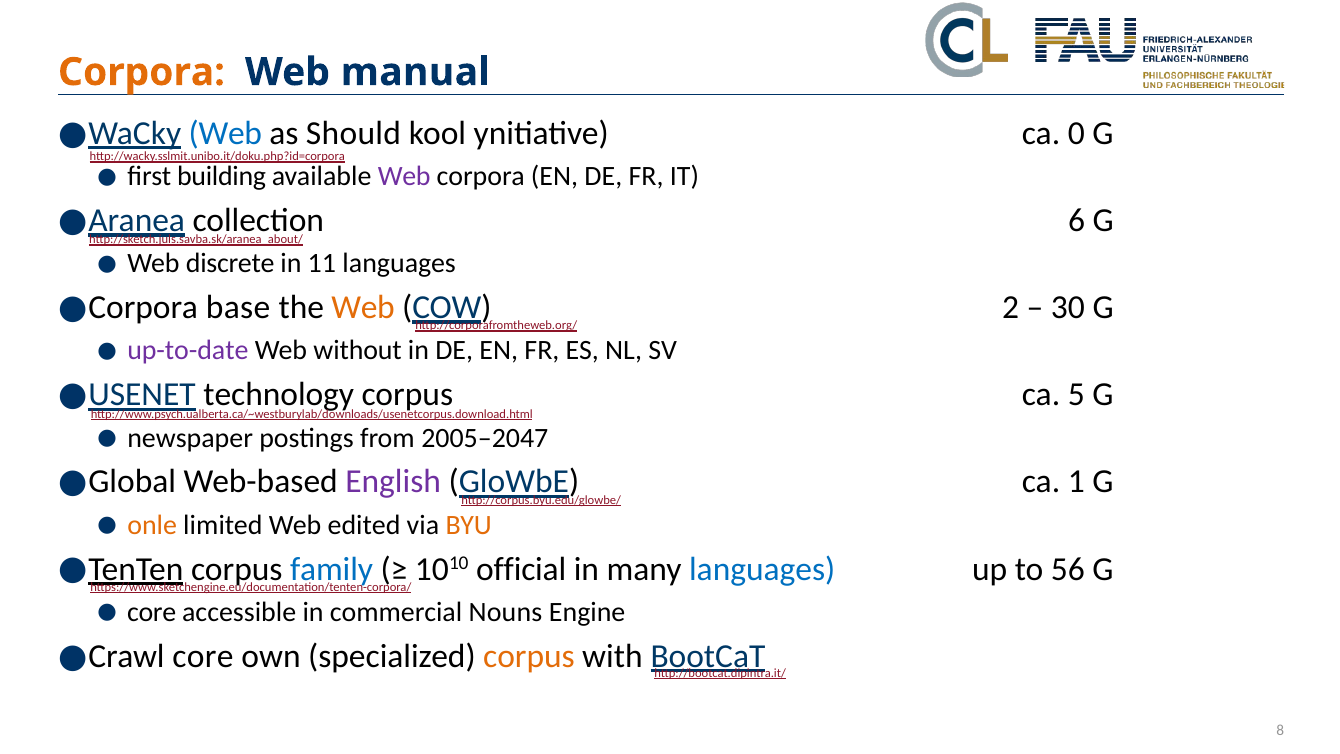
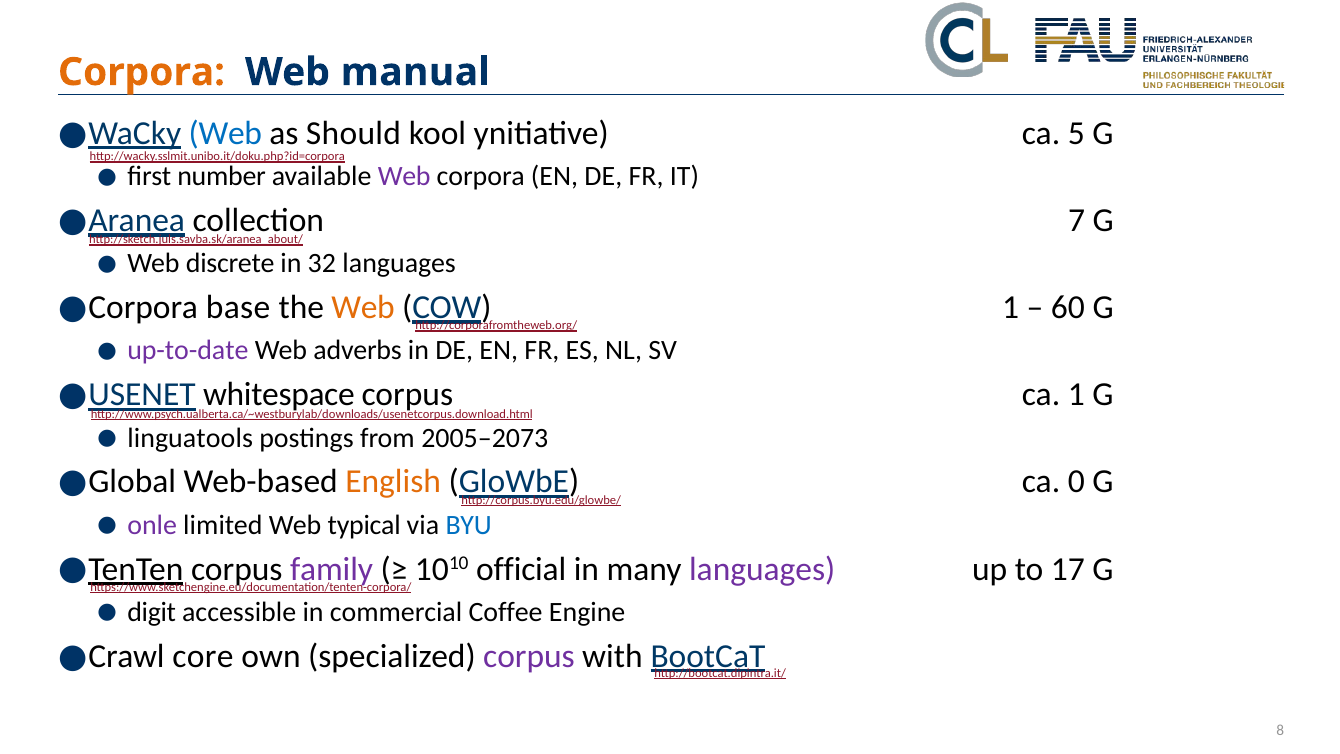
0: 0 -> 5
building: building -> number
6: 6 -> 7
11: 11 -> 32
COW 2: 2 -> 1
30: 30 -> 60
without: without -> adverbs
technology: technology -> whitespace
ca 5: 5 -> 1
newspaper: newspaper -> linguatools
2005–2047: 2005–2047 -> 2005–2073
English colour: purple -> orange
1: 1 -> 0
onle colour: orange -> purple
edited: edited -> typical
BYU colour: orange -> blue
family colour: blue -> purple
languages at (762, 569) colour: blue -> purple
56: 56 -> 17
core at (152, 612): core -> digit
Nouns: Nouns -> Coffee
corpus at (529, 656) colour: orange -> purple
